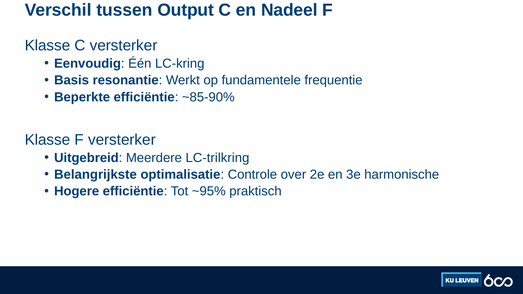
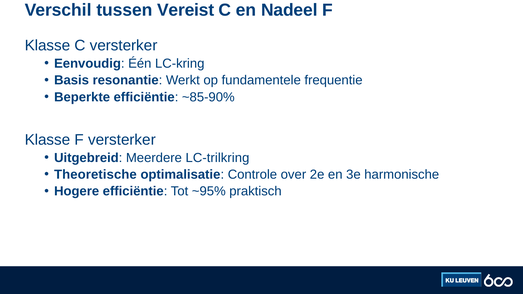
Output: Output -> Vereist
Belangrijkste: Belangrijkste -> Theoretische
